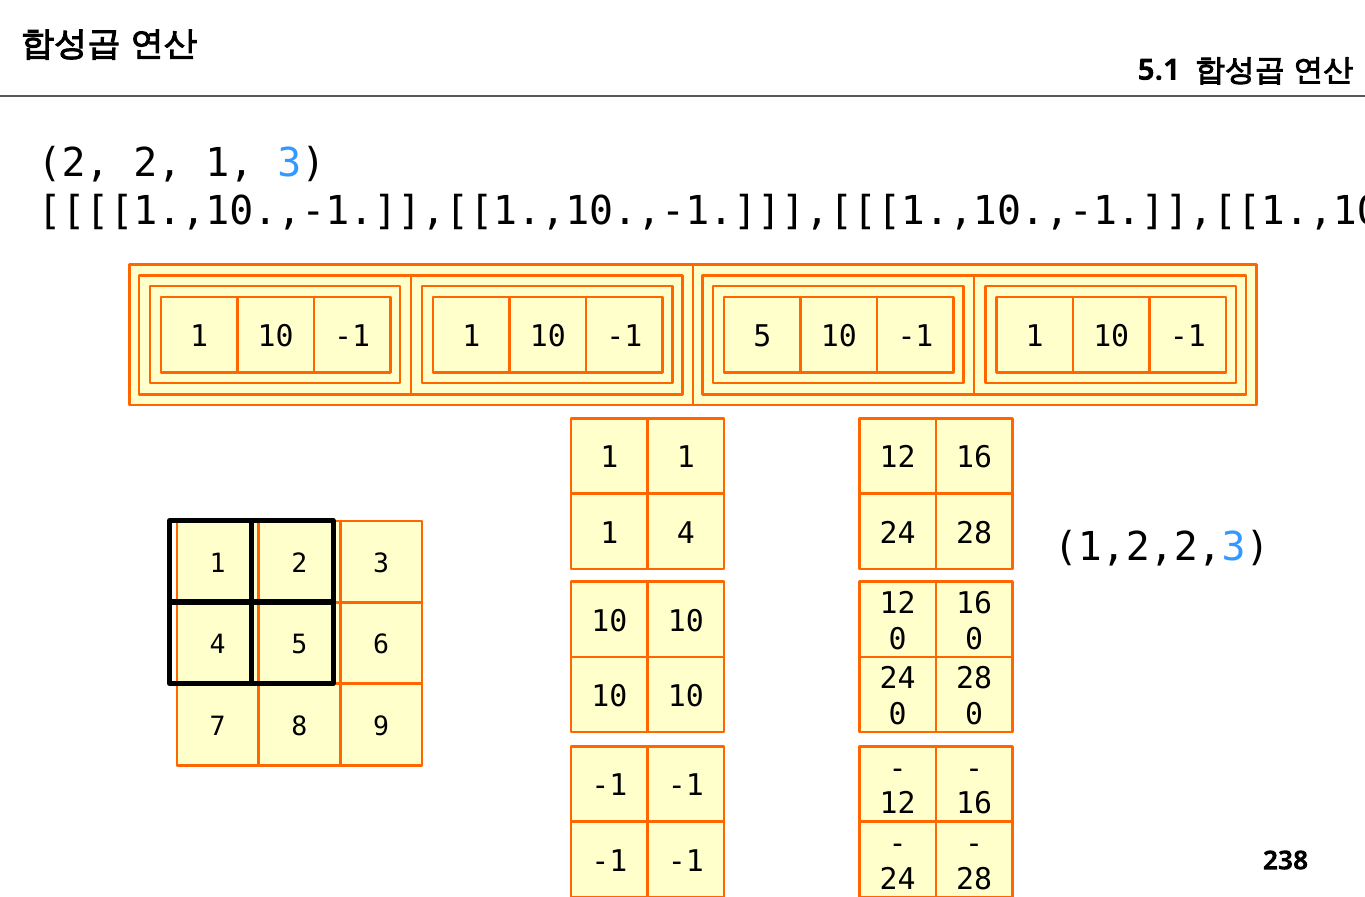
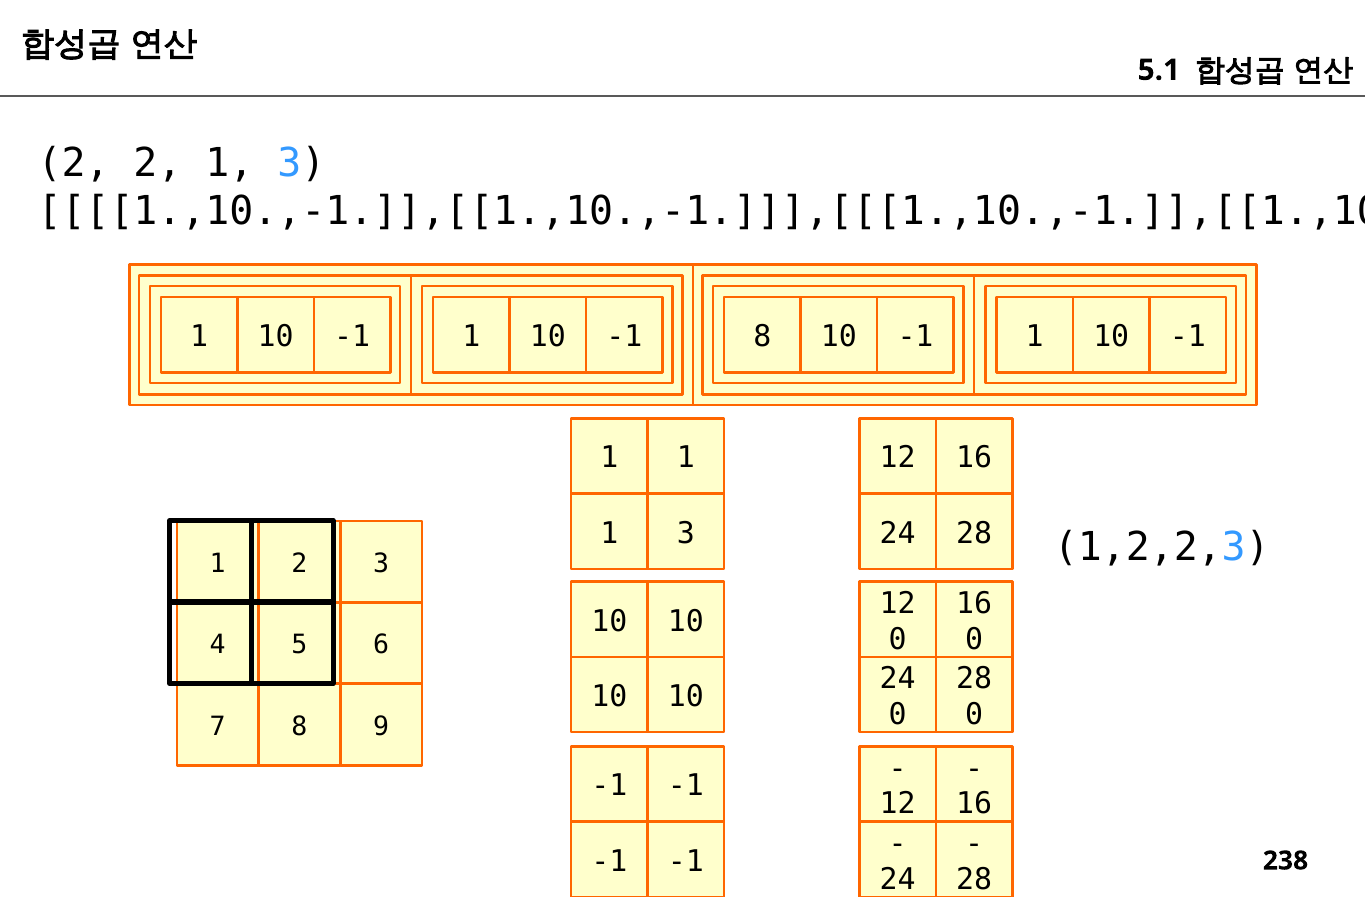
-1 5: 5 -> 8
4 at (686, 533): 4 -> 3
